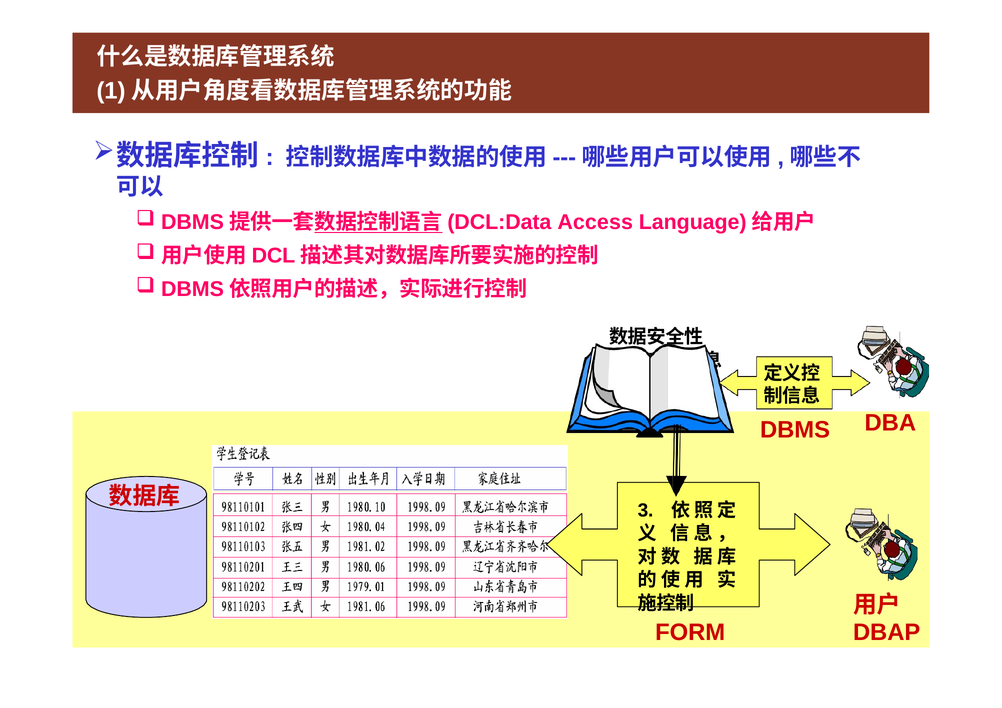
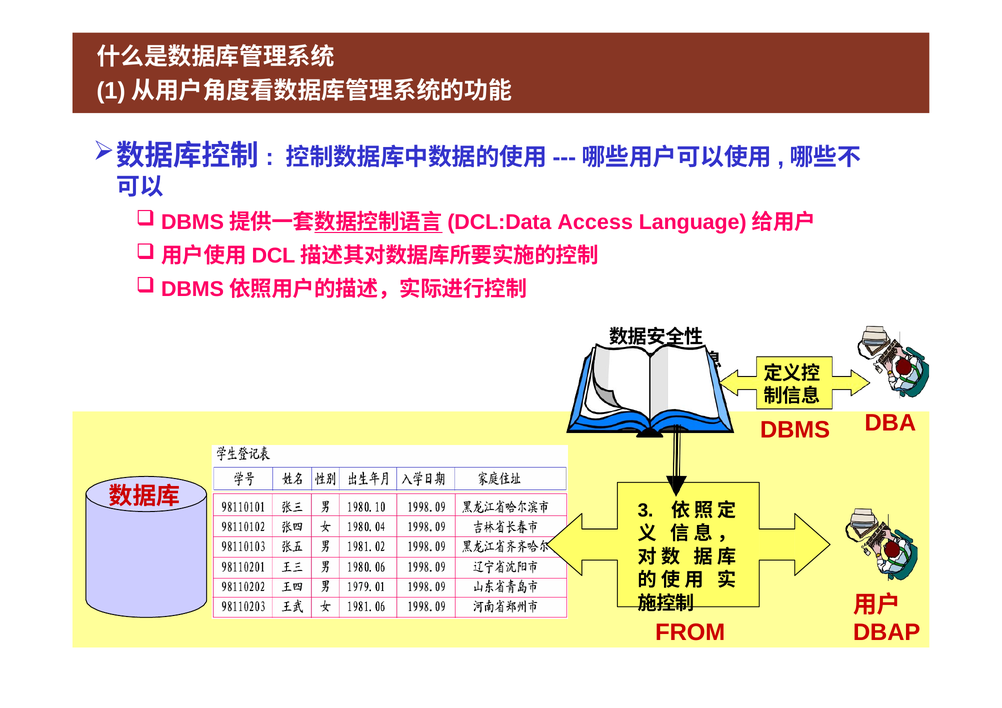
FORM: FORM -> FROM
